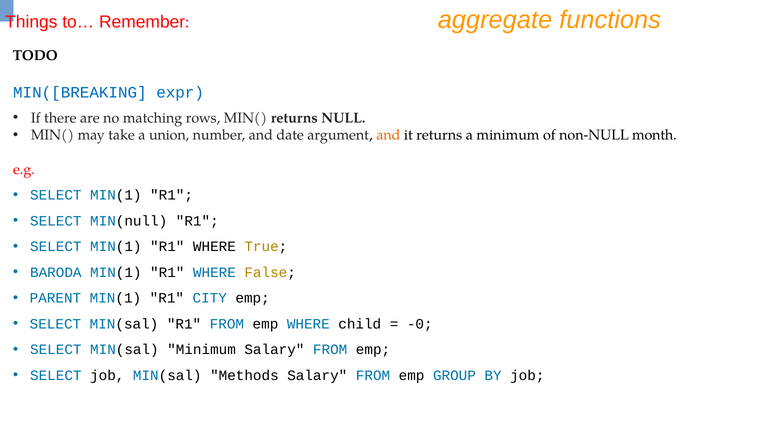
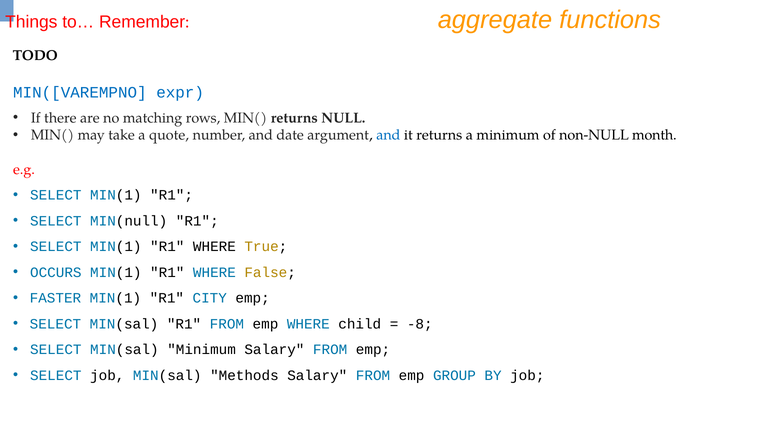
MIN([BREAKING: MIN([BREAKING -> MIN([VAREMPNO
union: union -> quote
and at (388, 135) colour: orange -> blue
BARODA: BARODA -> OCCURS
PARENT: PARENT -> FASTER
-0: -0 -> -8
